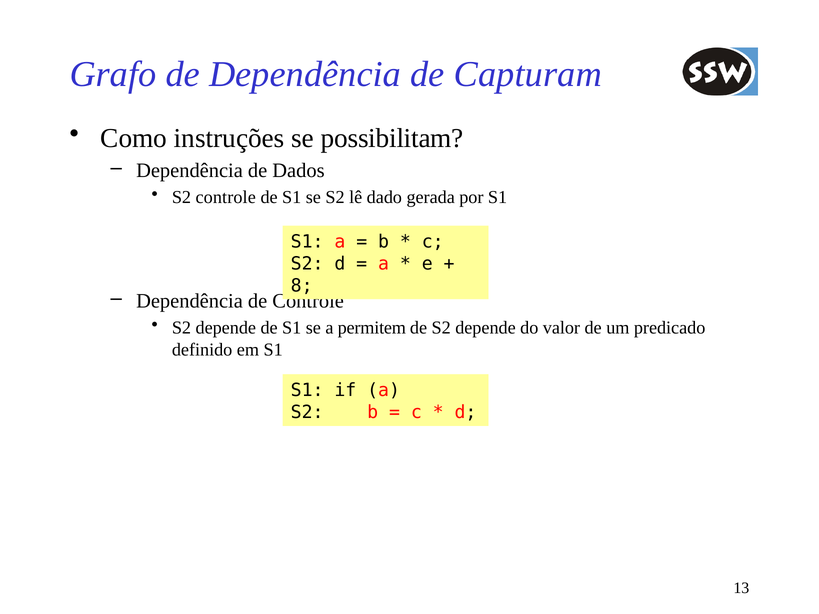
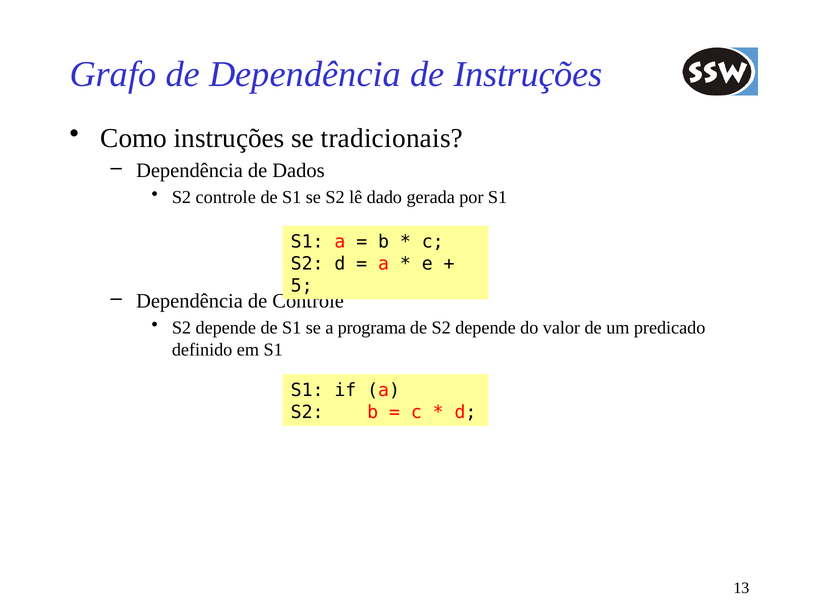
de Capturam: Capturam -> Instruções
possibilitam: possibilitam -> tradicionais
8: 8 -> 5
permitem: permitem -> programa
